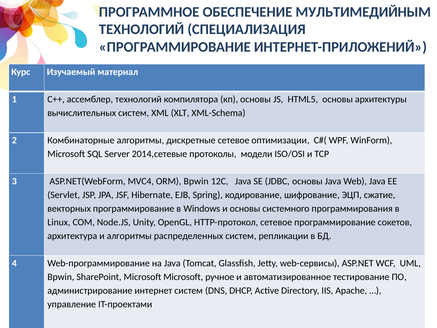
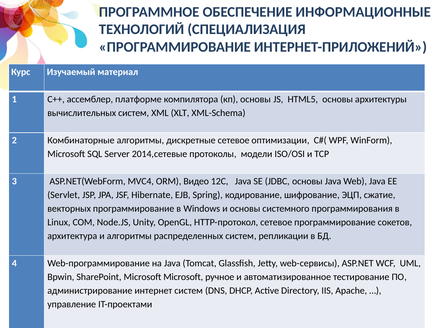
МУЛЬТИМЕДИЙНЫМ: МУЛЬТИМЕДИЙНЫМ -> ИНФОРМАЦИОННЫЕ
ассемблер технологий: технологий -> платформе
ORM Bpwin: Bpwin -> Видео
